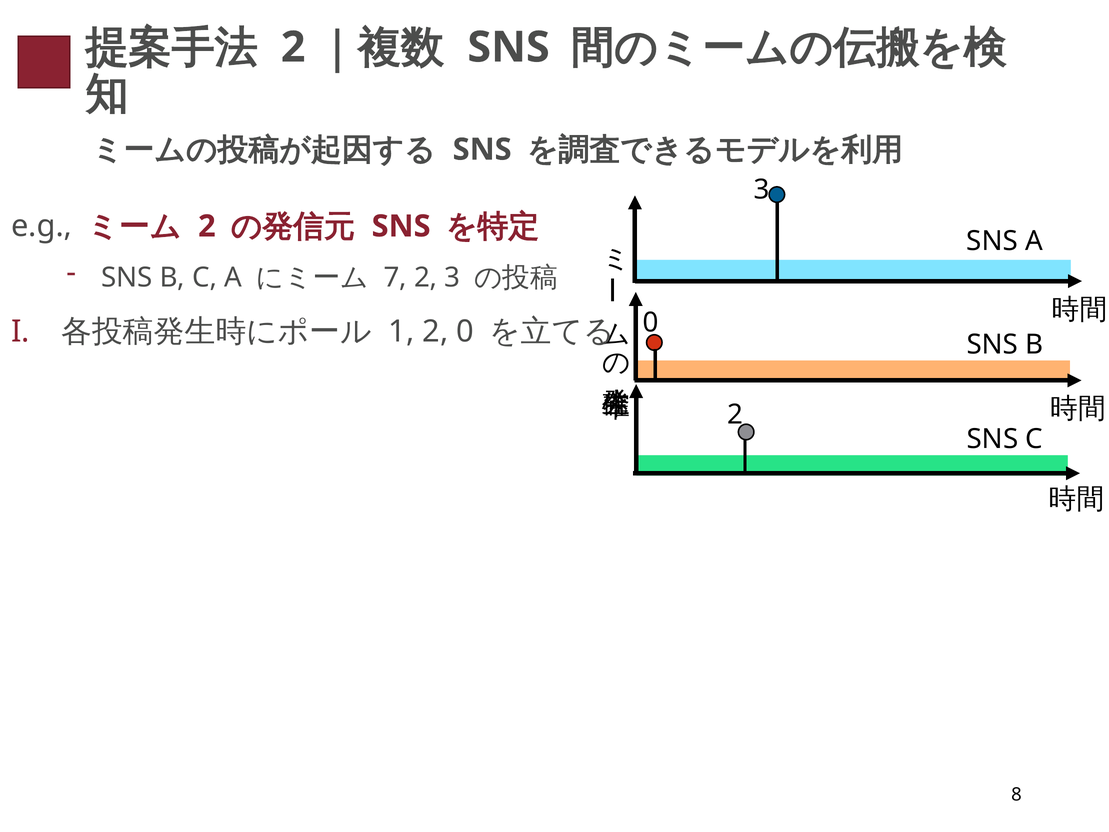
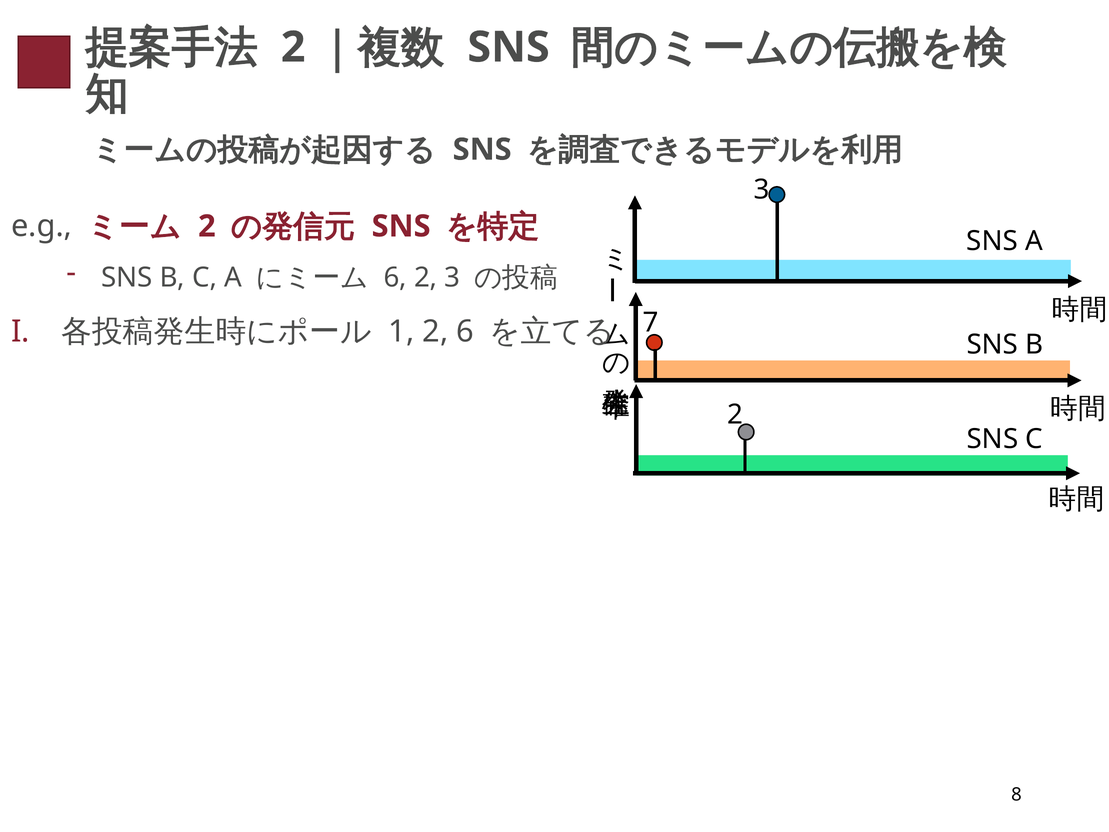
7 at (395, 278): 7 -> 6
2 0: 0 -> 6
0 at (651, 322): 0 -> 7
